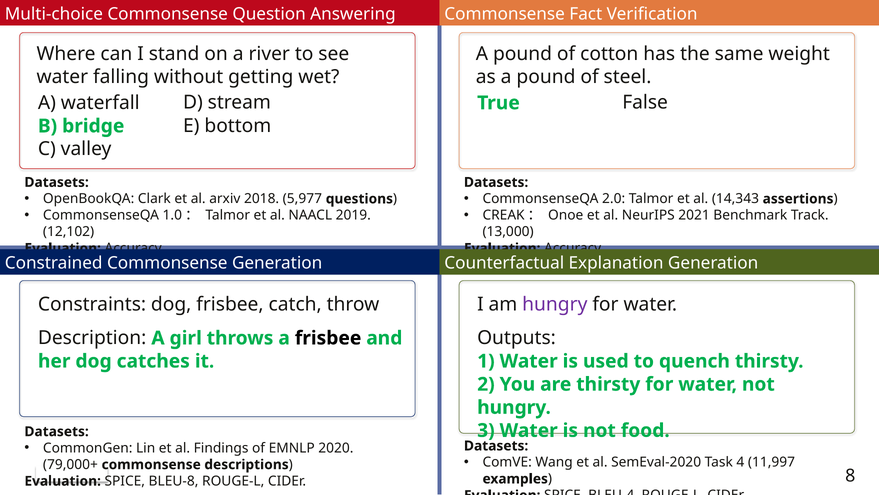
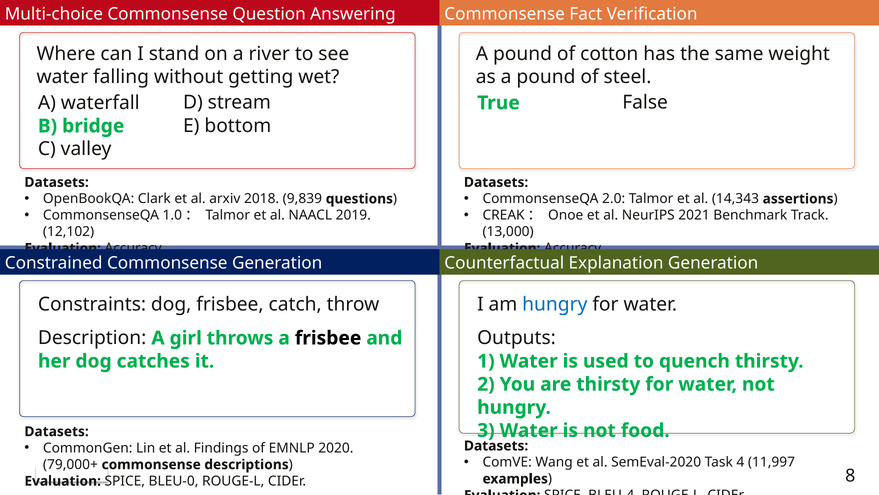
5,977: 5,977 -> 9,839
hungry at (555, 304) colour: purple -> blue
BLEU-8: BLEU-8 -> BLEU-0
